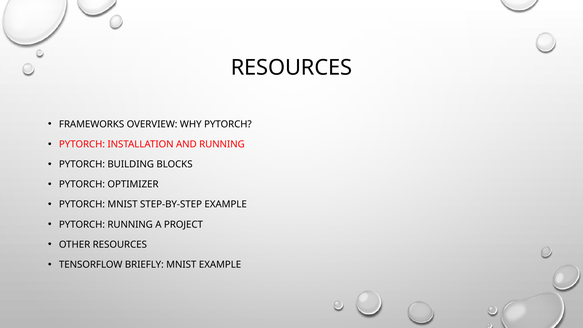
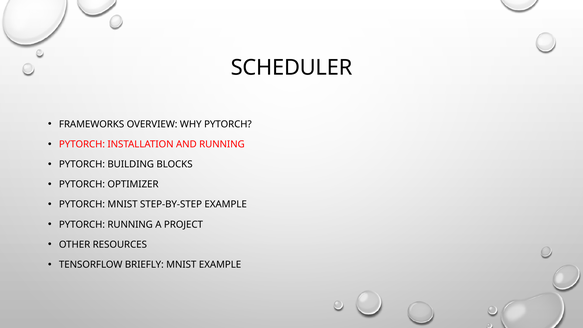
RESOURCES at (291, 68): RESOURCES -> SCHEDULER
